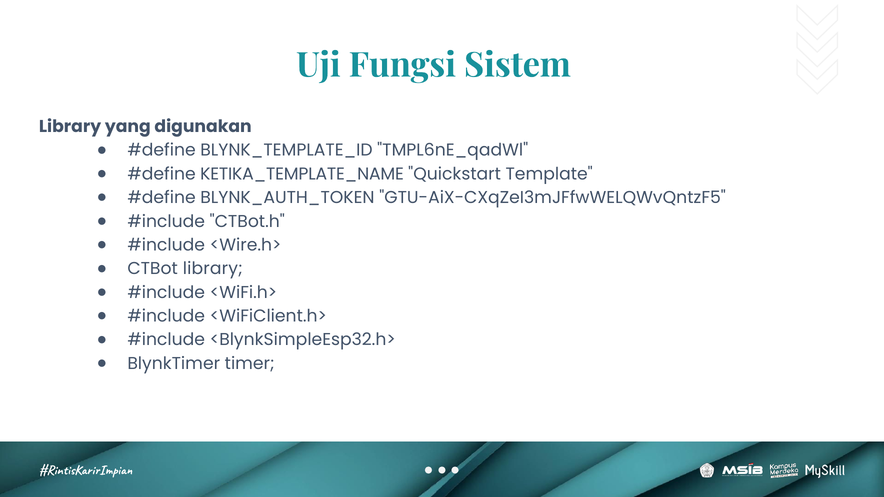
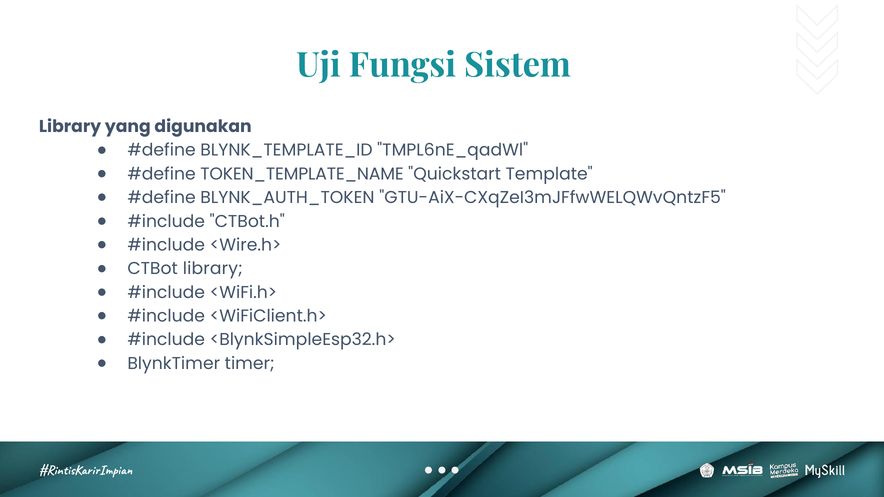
KETIKA_TEMPLATE_NAME: KETIKA_TEMPLATE_NAME -> TOKEN_TEMPLATE_NAME
